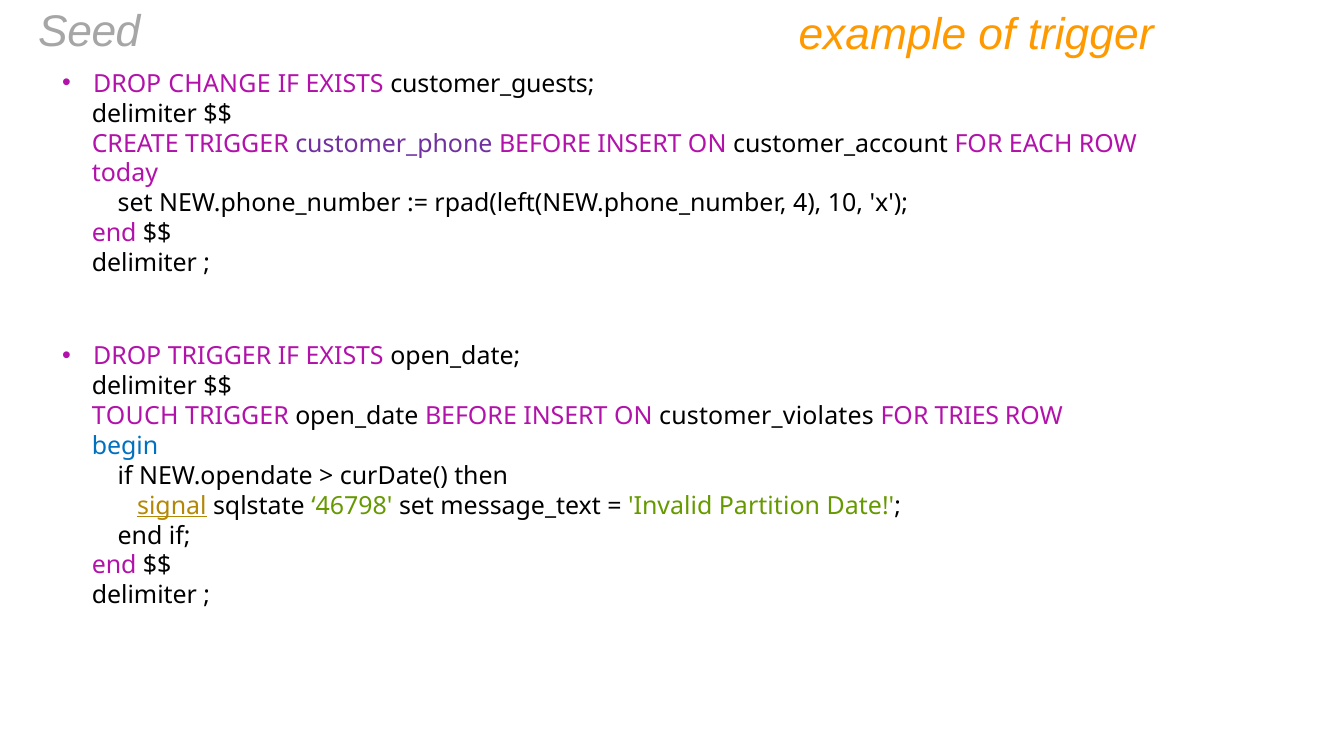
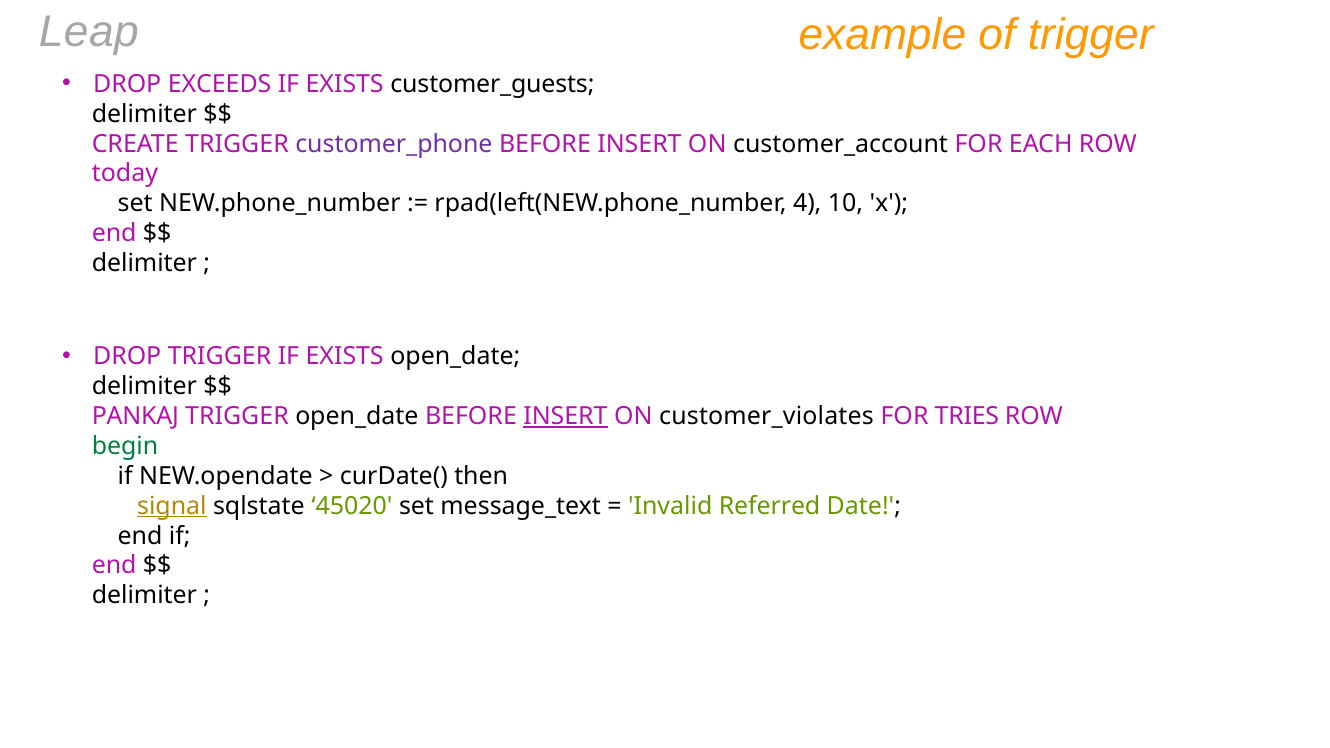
Seed: Seed -> Leap
CHANGE: CHANGE -> EXCEEDS
TOUCH: TOUCH -> PANKAJ
INSERT at (565, 416) underline: none -> present
begin colour: blue -> green
46798: 46798 -> 45020
Partition: Partition -> Referred
